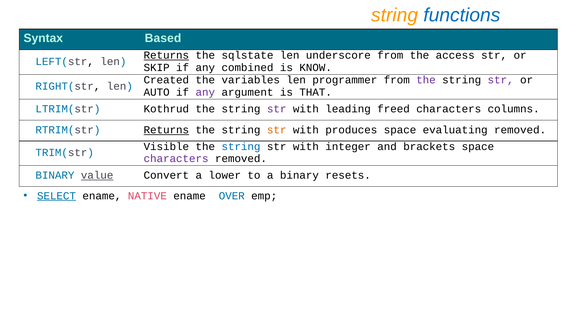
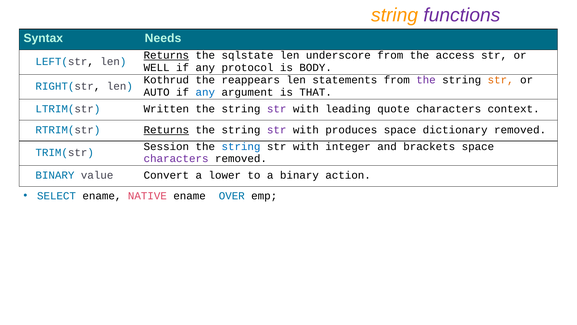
functions colour: blue -> purple
Based: Based -> Needs
SKIP: SKIP -> WELL
combined: combined -> protocol
KNOW: KNOW -> BODY
Created: Created -> Kothrud
variables: variables -> reappears
programmer: programmer -> statements
str at (501, 80) colour: purple -> orange
any at (205, 92) colour: purple -> blue
Kothrud: Kothrud -> Written
freed: freed -> quote
columns: columns -> context
str at (277, 130) colour: orange -> purple
evaluating: evaluating -> dictionary
Visible: Visible -> Session
value underline: present -> none
resets: resets -> action
SELECT underline: present -> none
